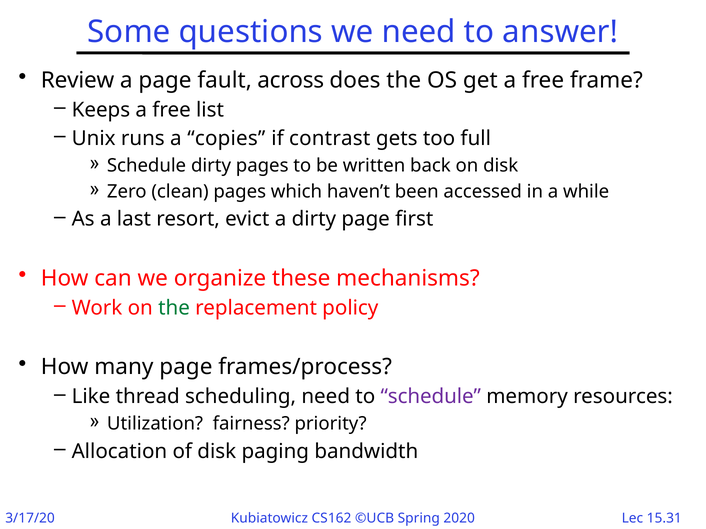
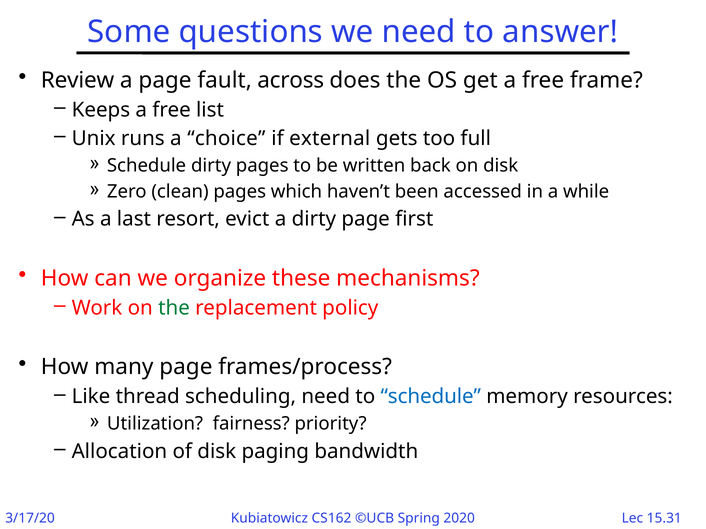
copies: copies -> choice
contrast: contrast -> external
schedule at (431, 397) colour: purple -> blue
